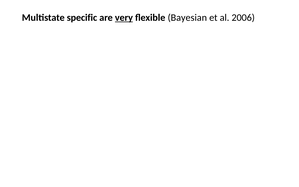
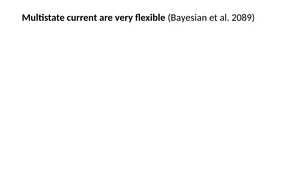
specific: specific -> current
very underline: present -> none
2006: 2006 -> 2089
